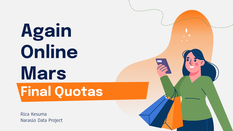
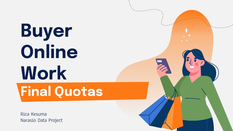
Again: Again -> Buyer
Mars: Mars -> Work
